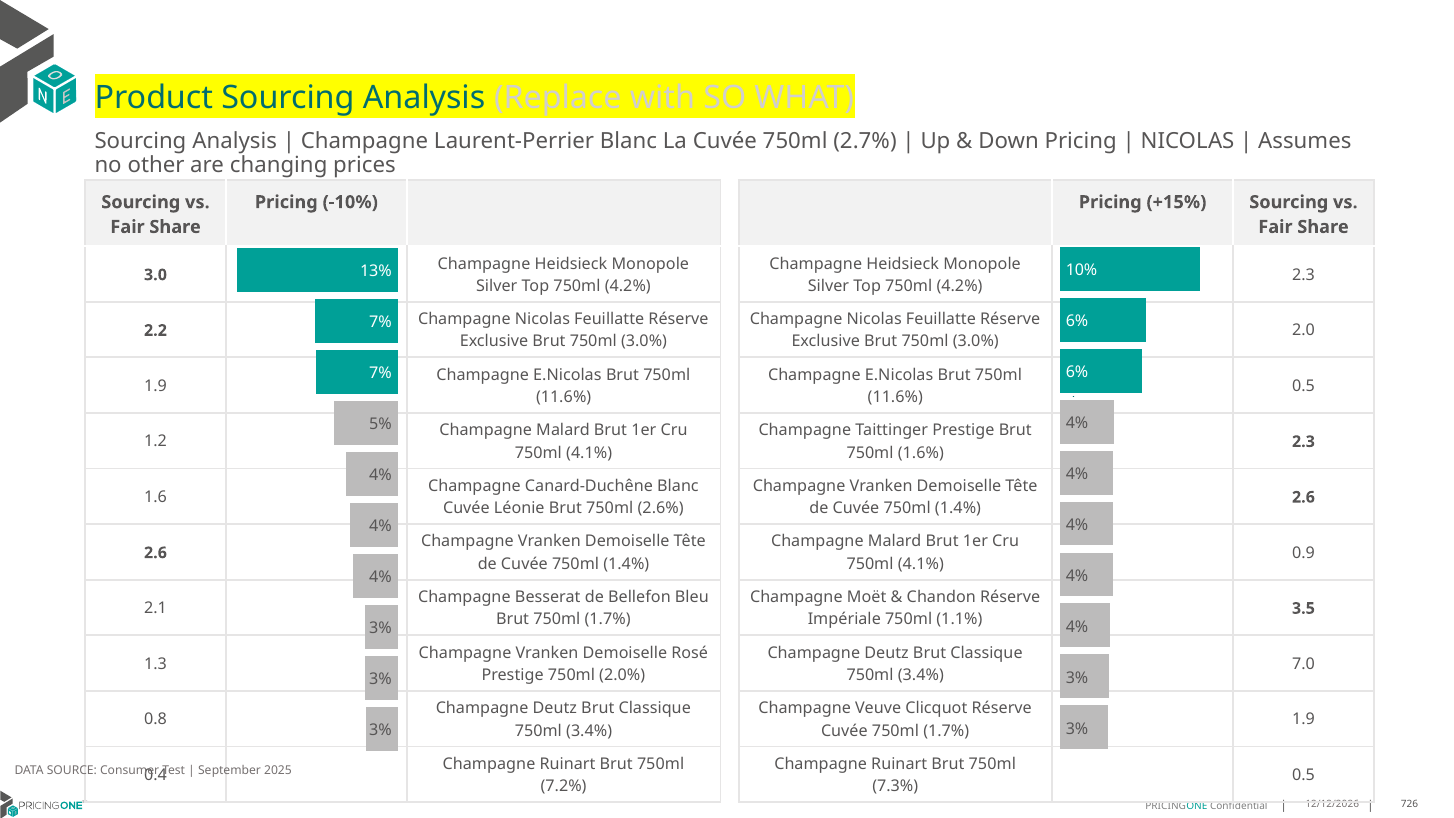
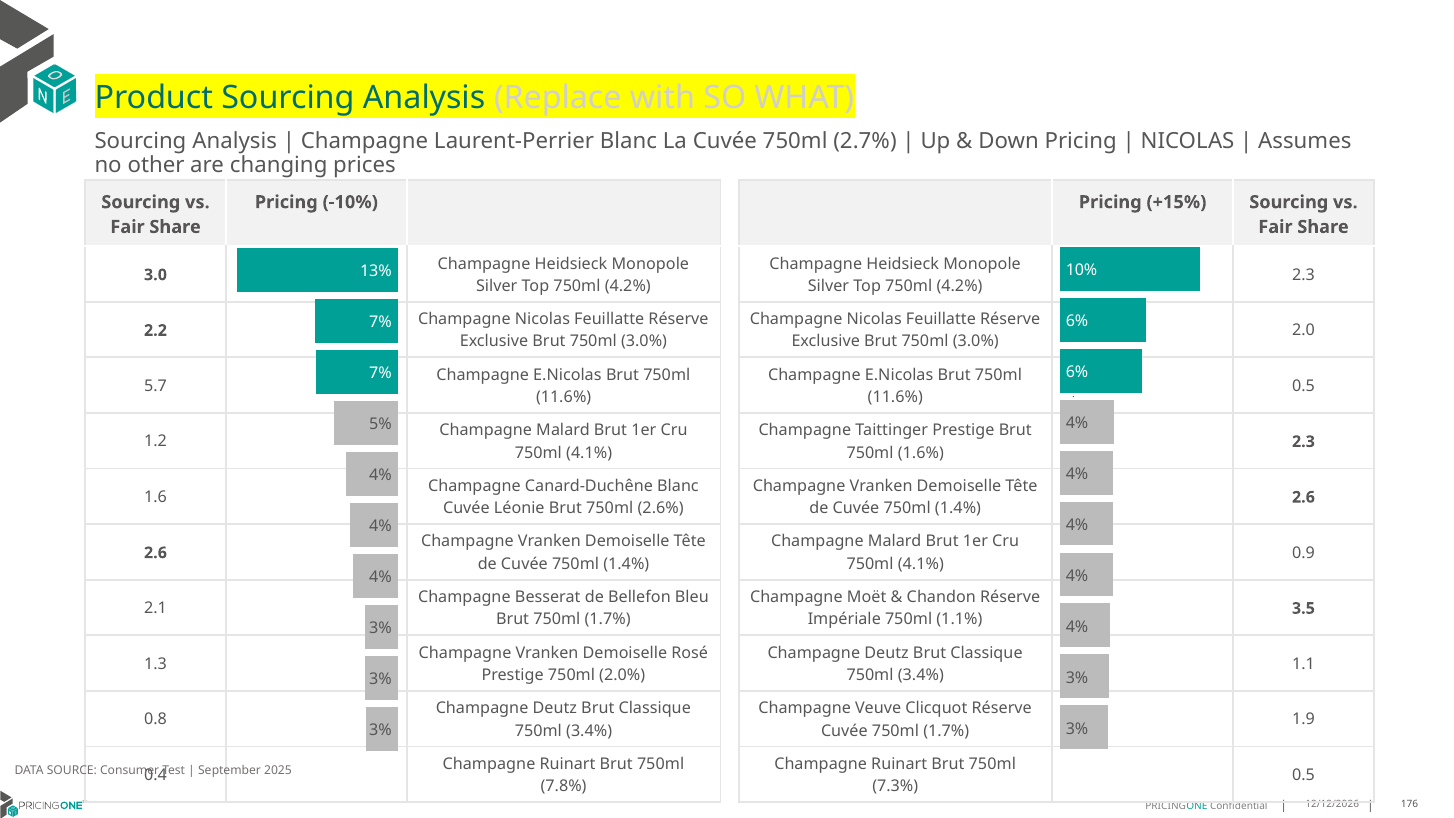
1.9 at (155, 386): 1.9 -> 5.7
7.0: 7.0 -> 1.1
7.2%: 7.2% -> 7.8%
726: 726 -> 176
